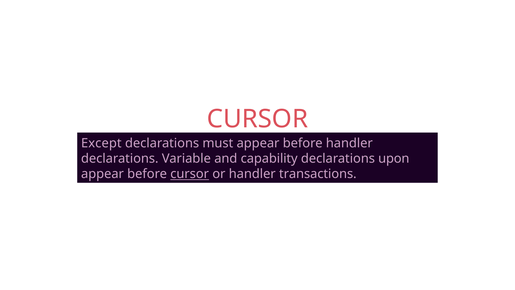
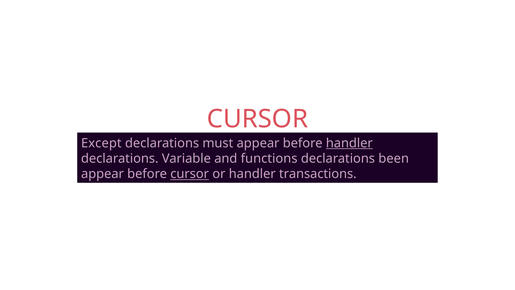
handler at (349, 143) underline: none -> present
capability: capability -> functions
upon: upon -> been
